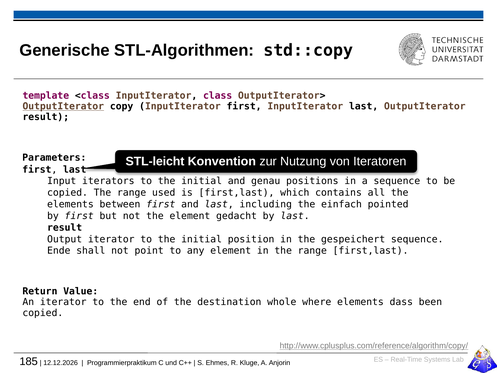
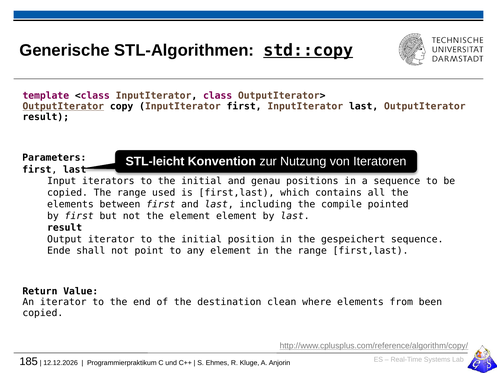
std::copy underline: none -> present
einfach: einfach -> compile
element gedacht: gedacht -> element
whole: whole -> clean
dass: dass -> from
